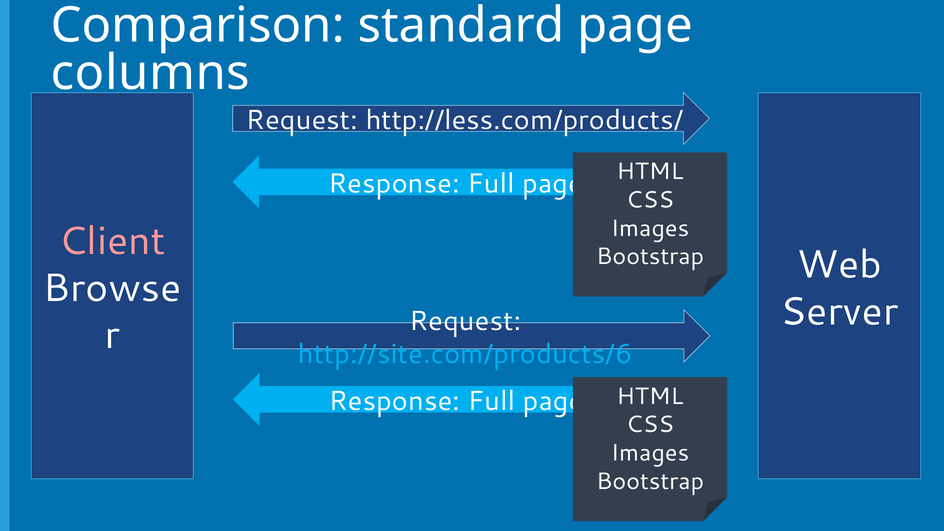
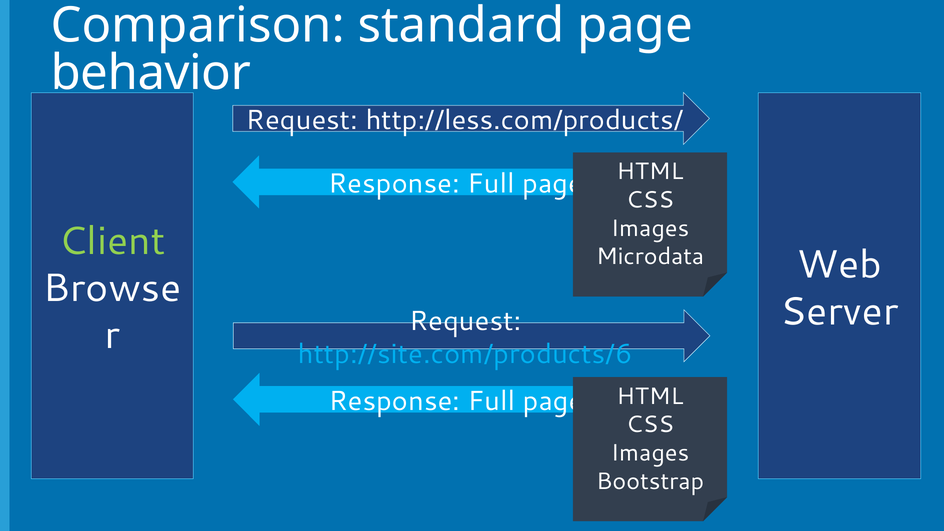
columns: columns -> behavior
Client colour: pink -> light green
Bootstrap at (650, 257): Bootstrap -> Microdata
